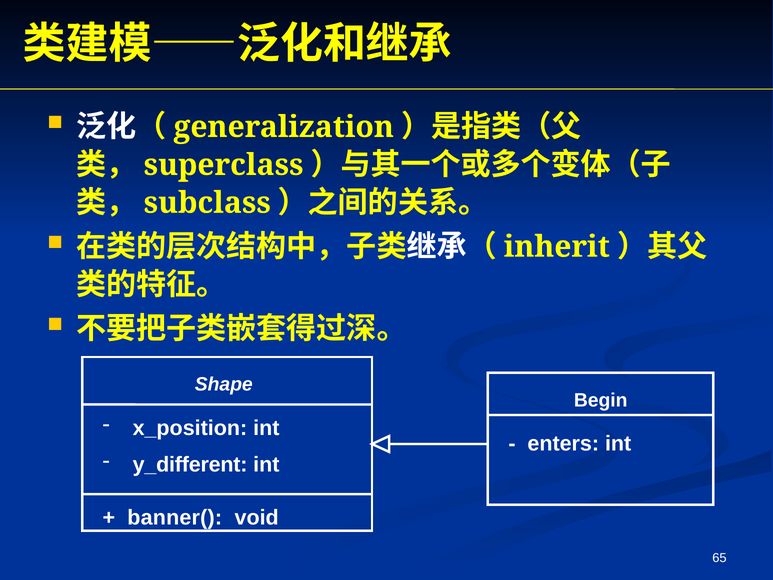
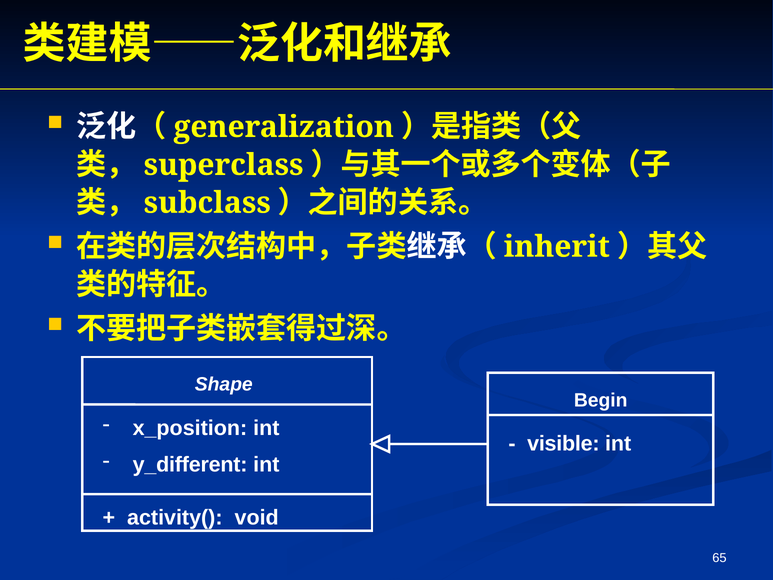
enters: enters -> visible
banner(: banner( -> activity(
